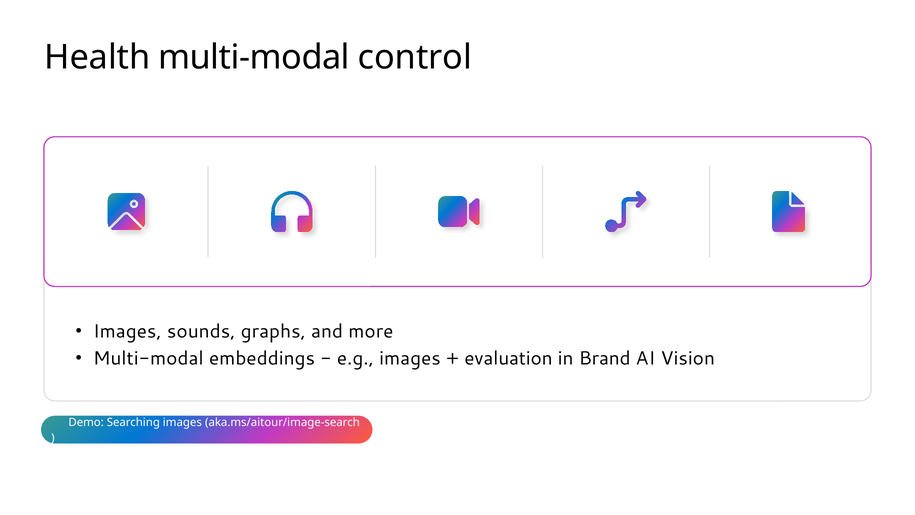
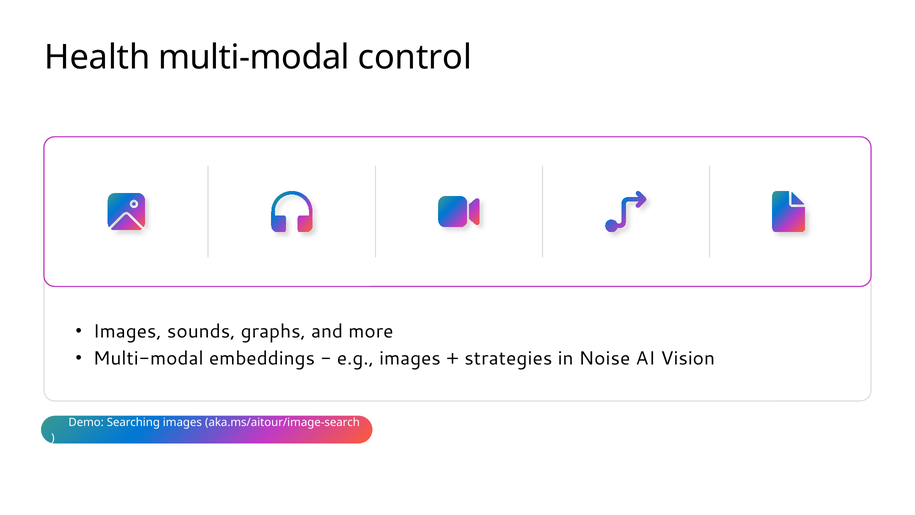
evaluation: evaluation -> strategies
Brand: Brand -> Noise
